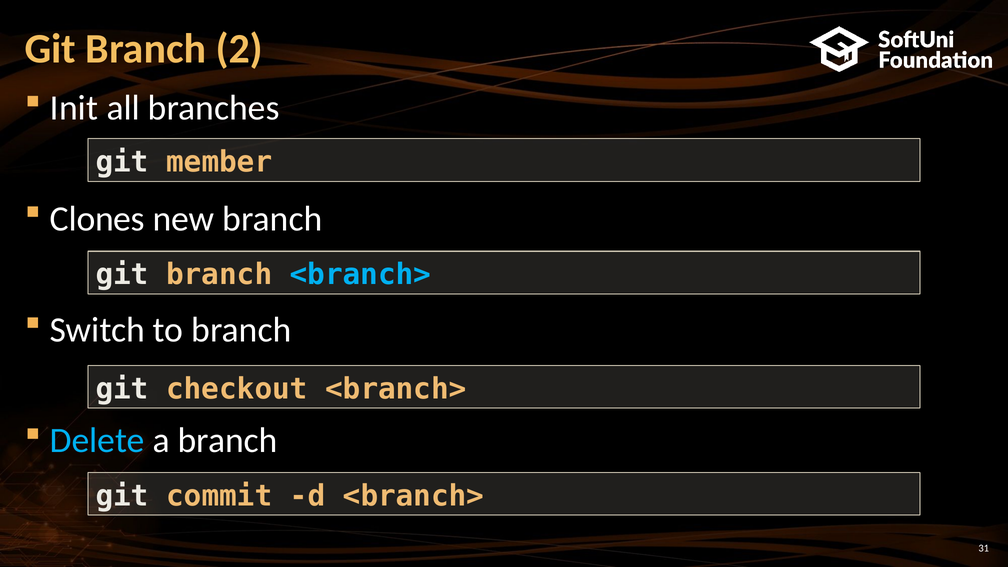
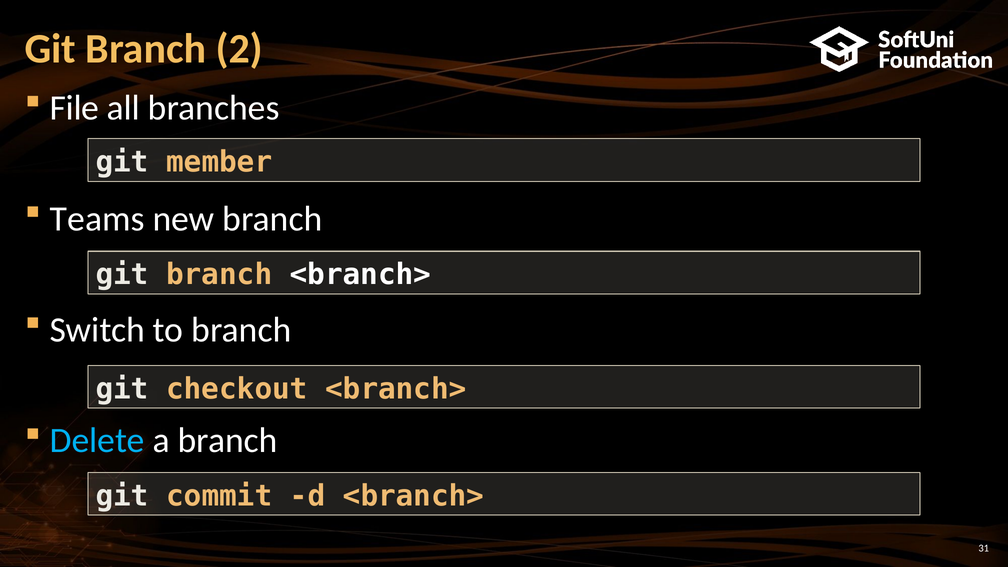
Init: Init -> File
Clones: Clones -> Teams
<branch> at (360, 275) colour: light blue -> white
